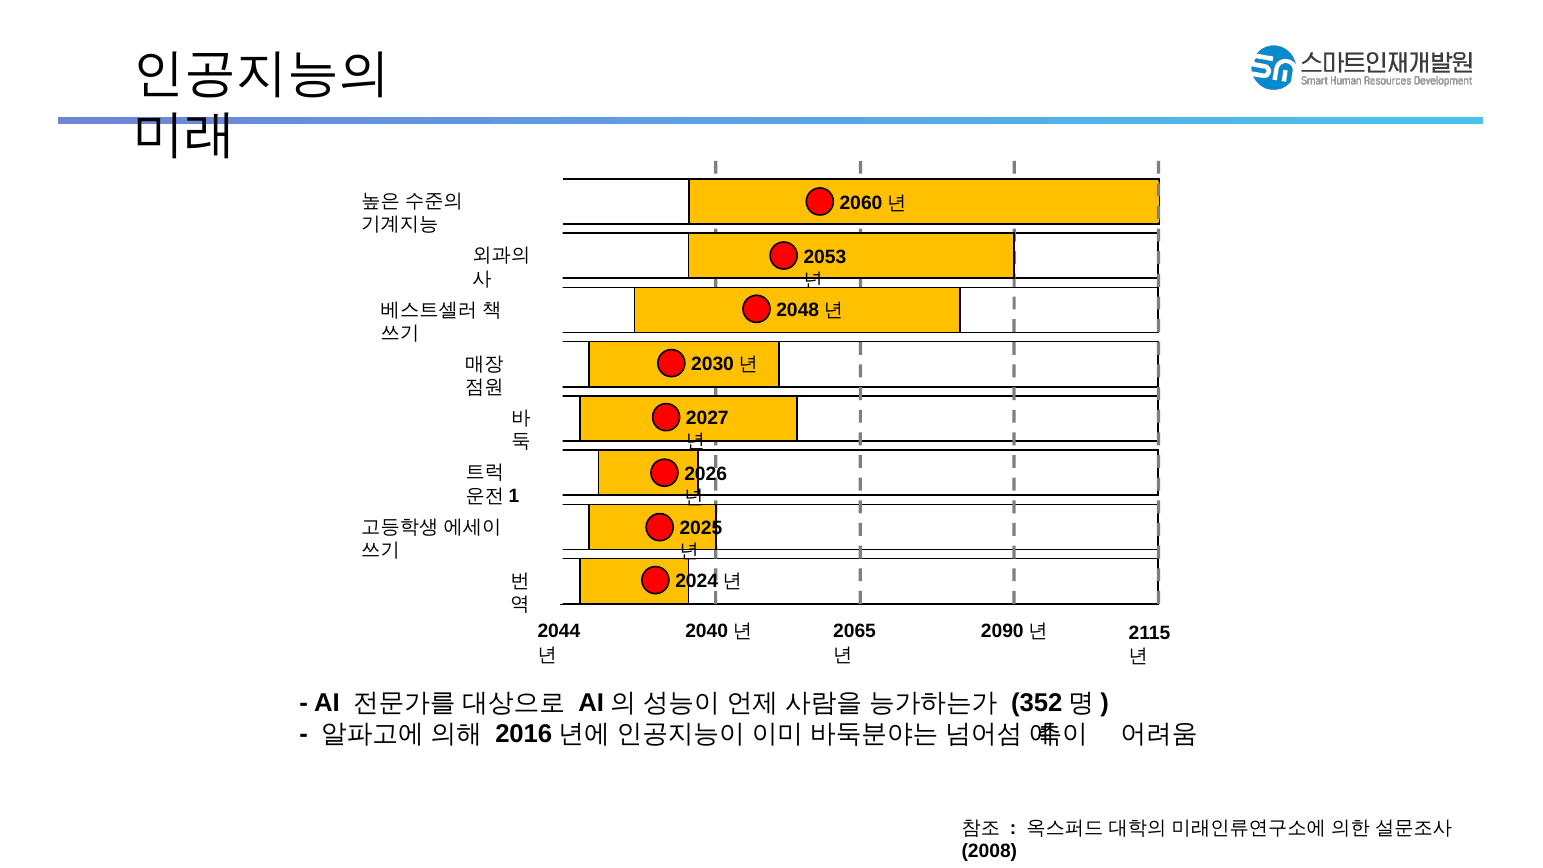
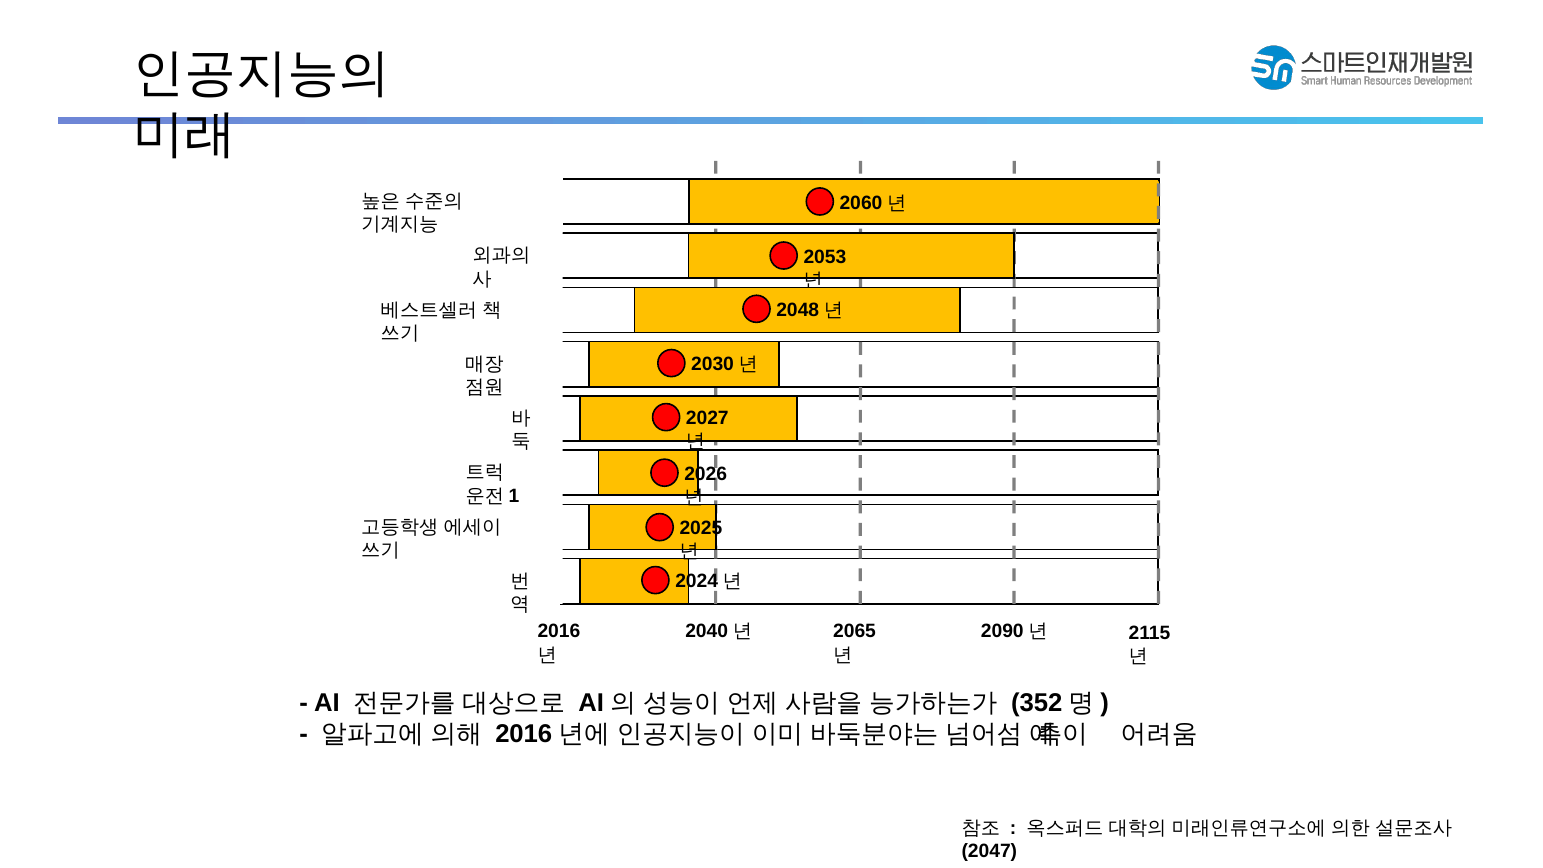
2044 at (559, 632): 2044 -> 2016
2008: 2008 -> 2047
